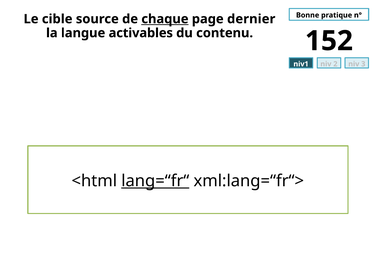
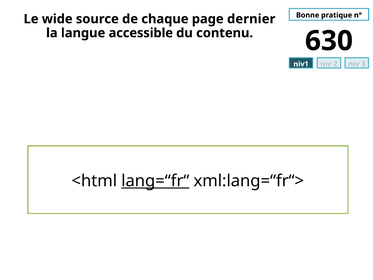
cible: cible -> wide
chaque underline: present -> none
activables: activables -> accessible
152: 152 -> 630
